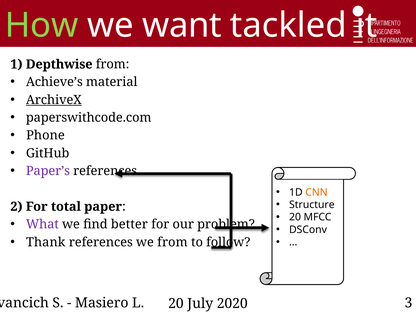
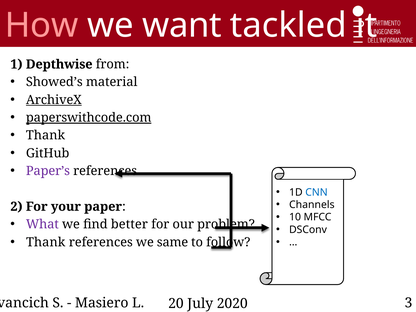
How colour: light green -> pink
Achieve’s: Achieve’s -> Showed’s
paperswithcode.com underline: none -> present
Phone at (45, 135): Phone -> Thank
CNN colour: orange -> blue
Structure: Structure -> Channels
total: total -> your
20 at (295, 217): 20 -> 10
we from: from -> same
